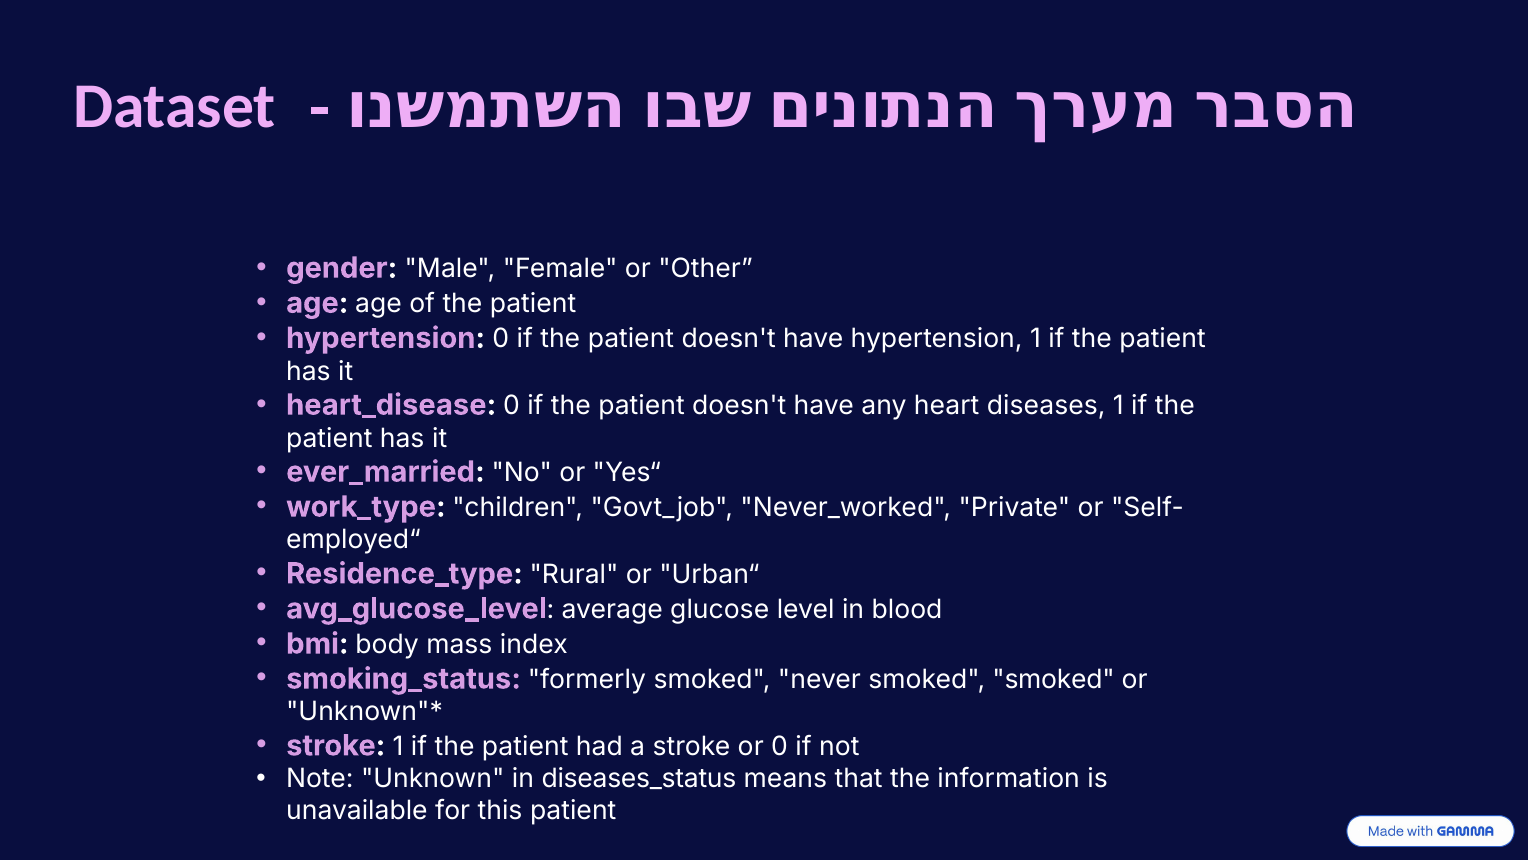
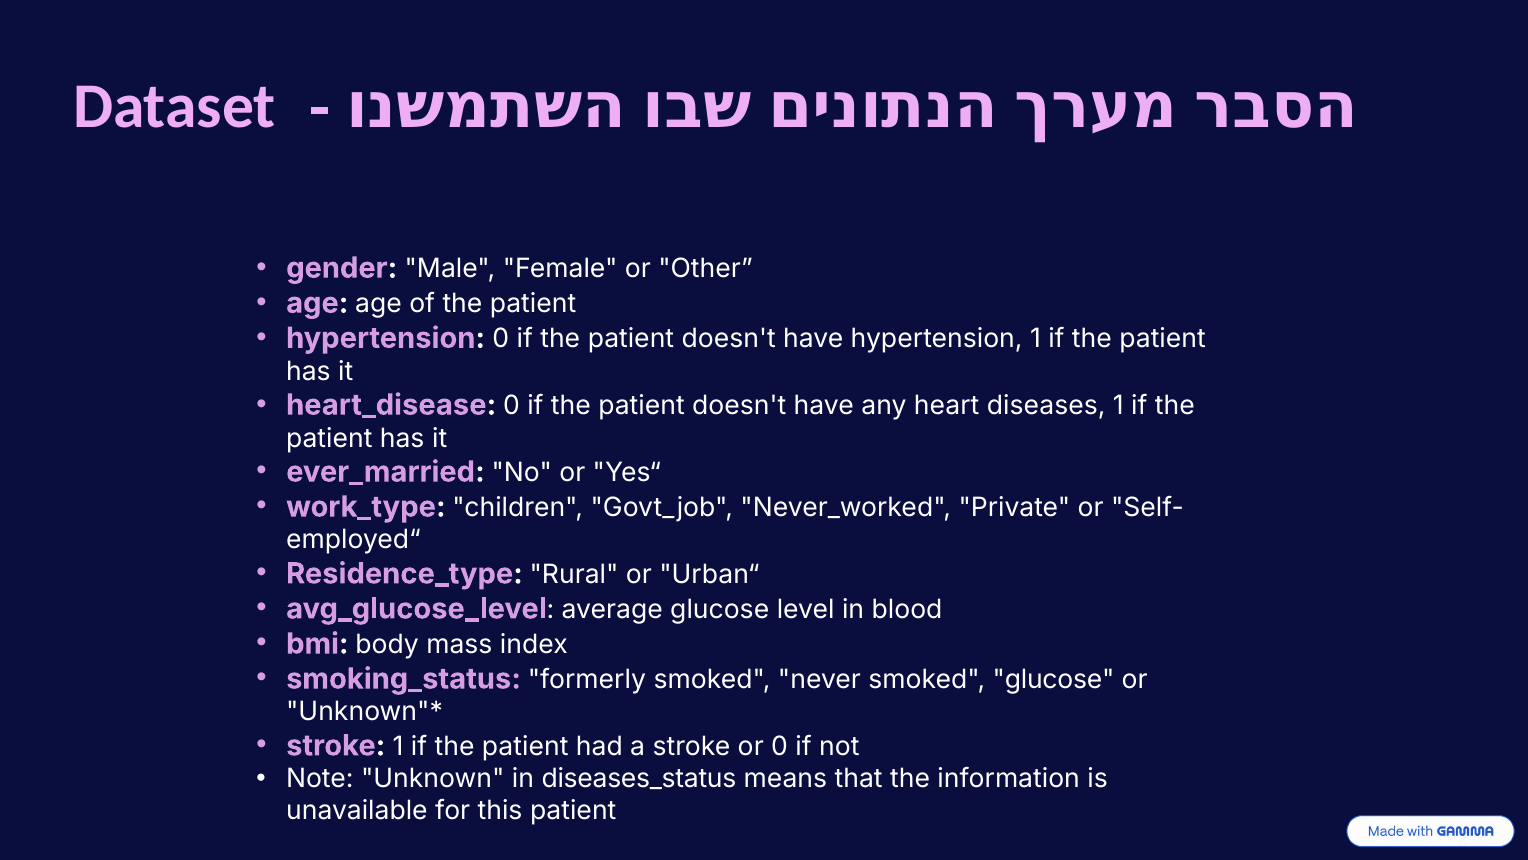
smoked smoked: smoked -> glucose
